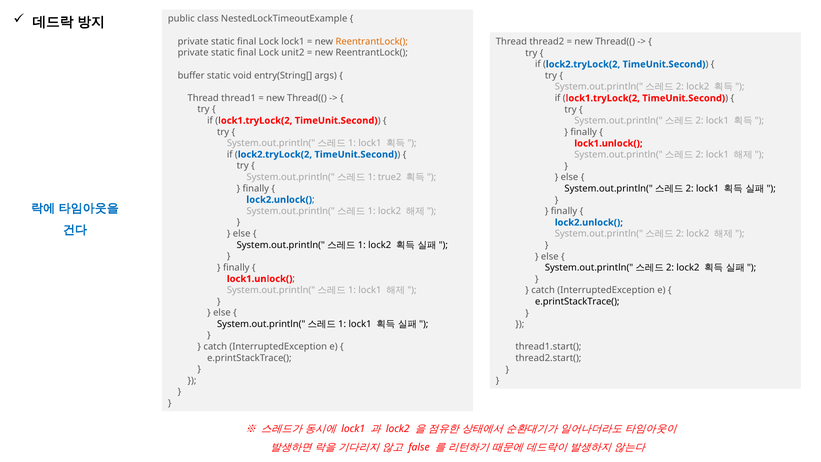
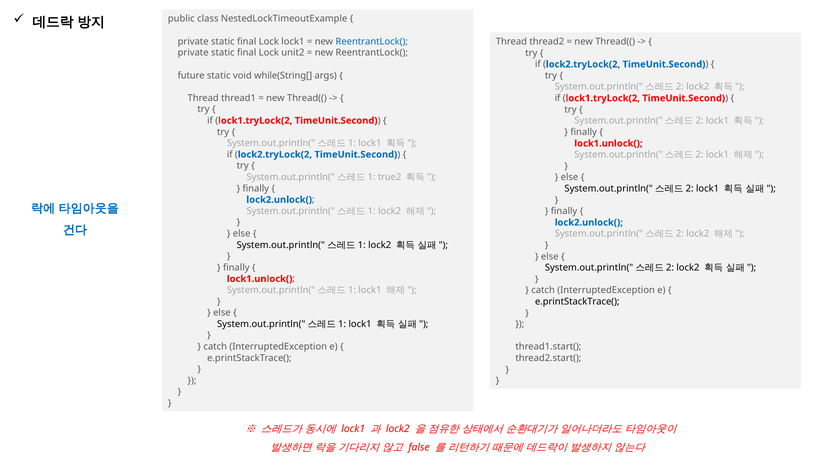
ReentrantLock( at (372, 41) colour: orange -> blue
buffer: buffer -> future
entry(String[: entry(String[ -> while(String[
